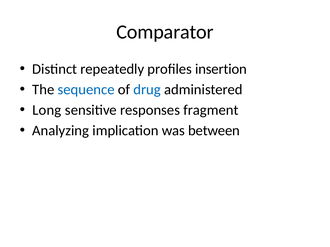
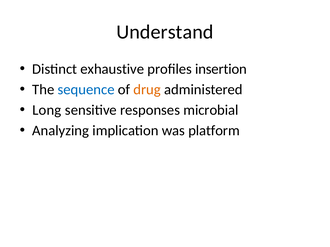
Comparator: Comparator -> Understand
repeatedly: repeatedly -> exhaustive
drug colour: blue -> orange
fragment: fragment -> microbial
between: between -> platform
